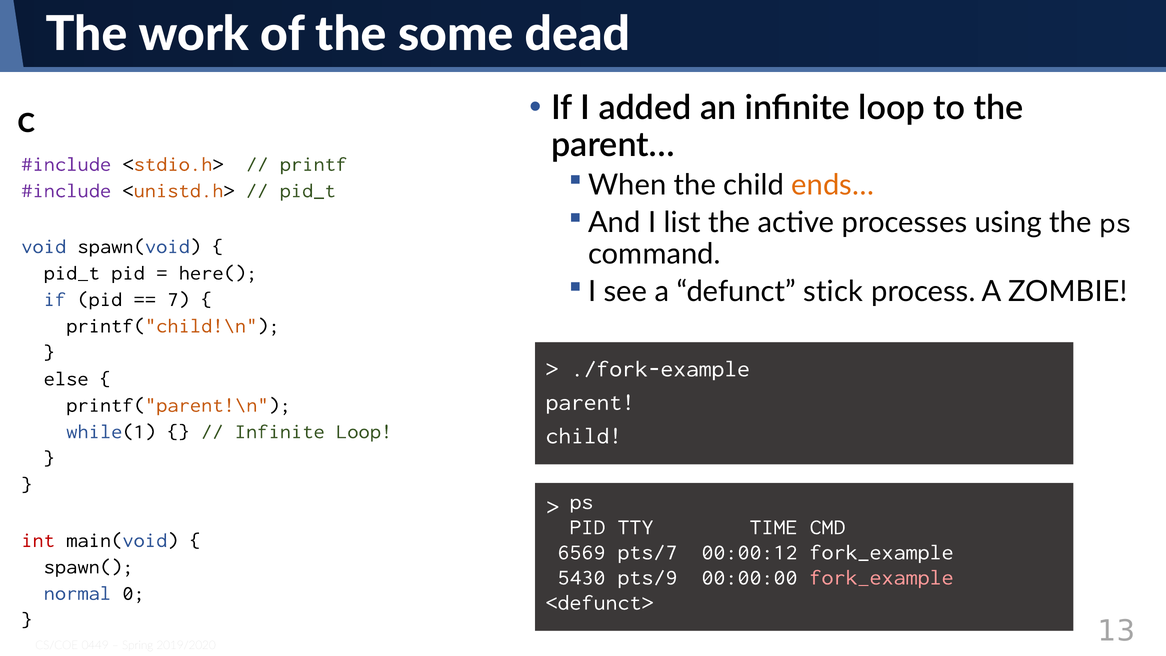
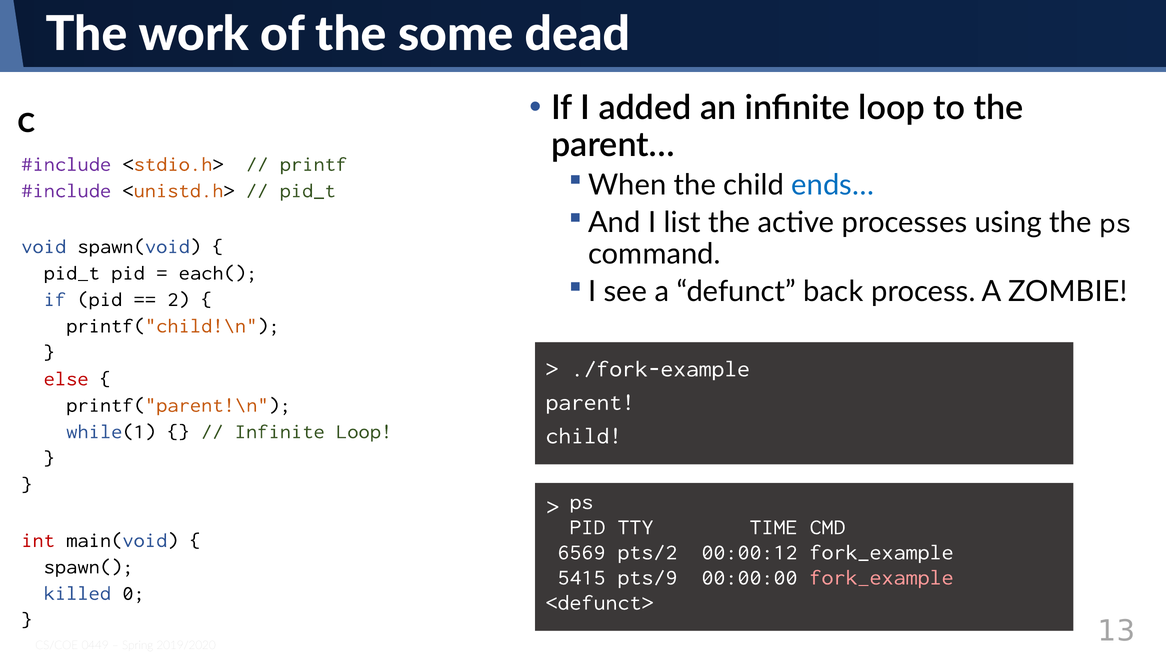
ends… colour: orange -> blue
here(: here( -> each(
stick: stick -> back
7: 7 -> 2
else colour: black -> red
pts/7: pts/7 -> pts/2
5430: 5430 -> 5415
normal: normal -> killed
